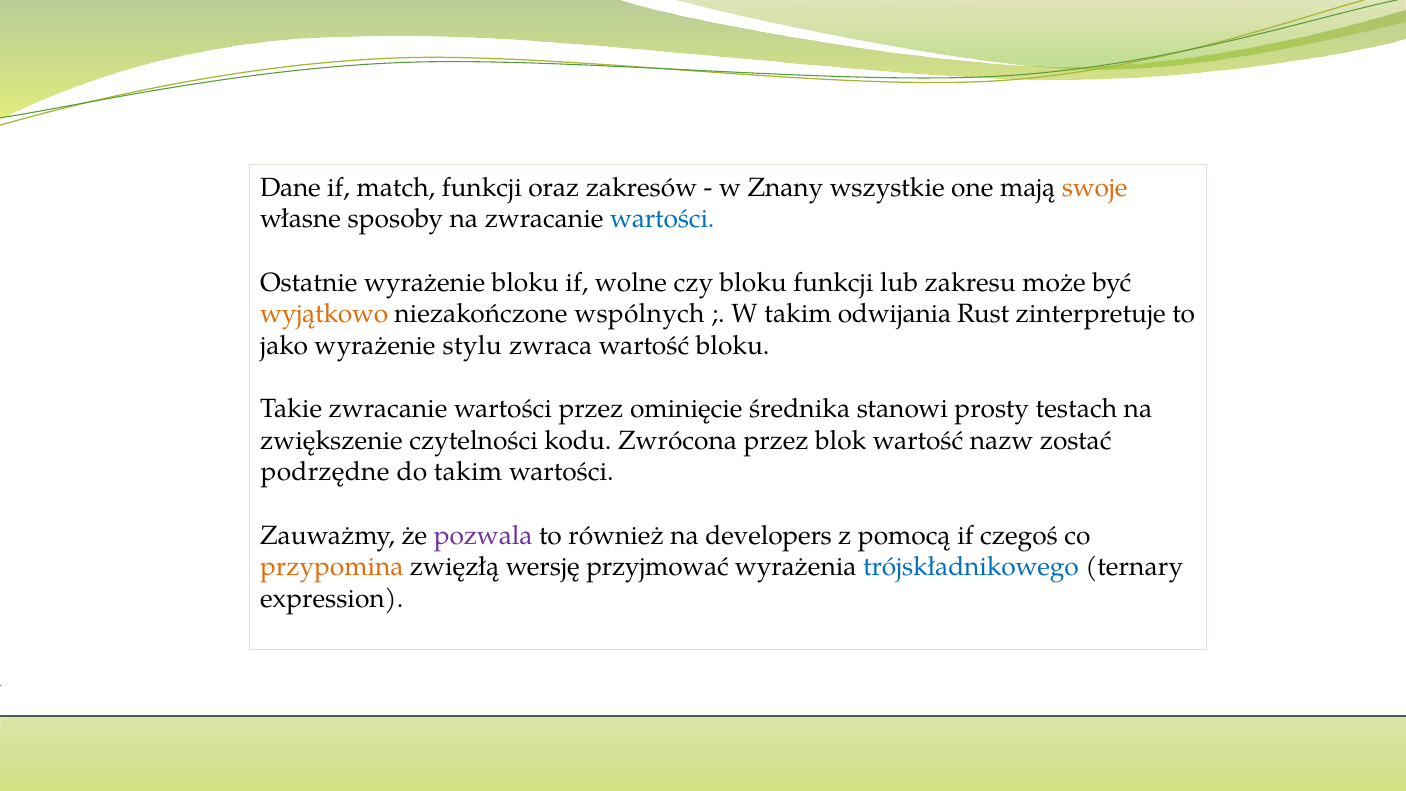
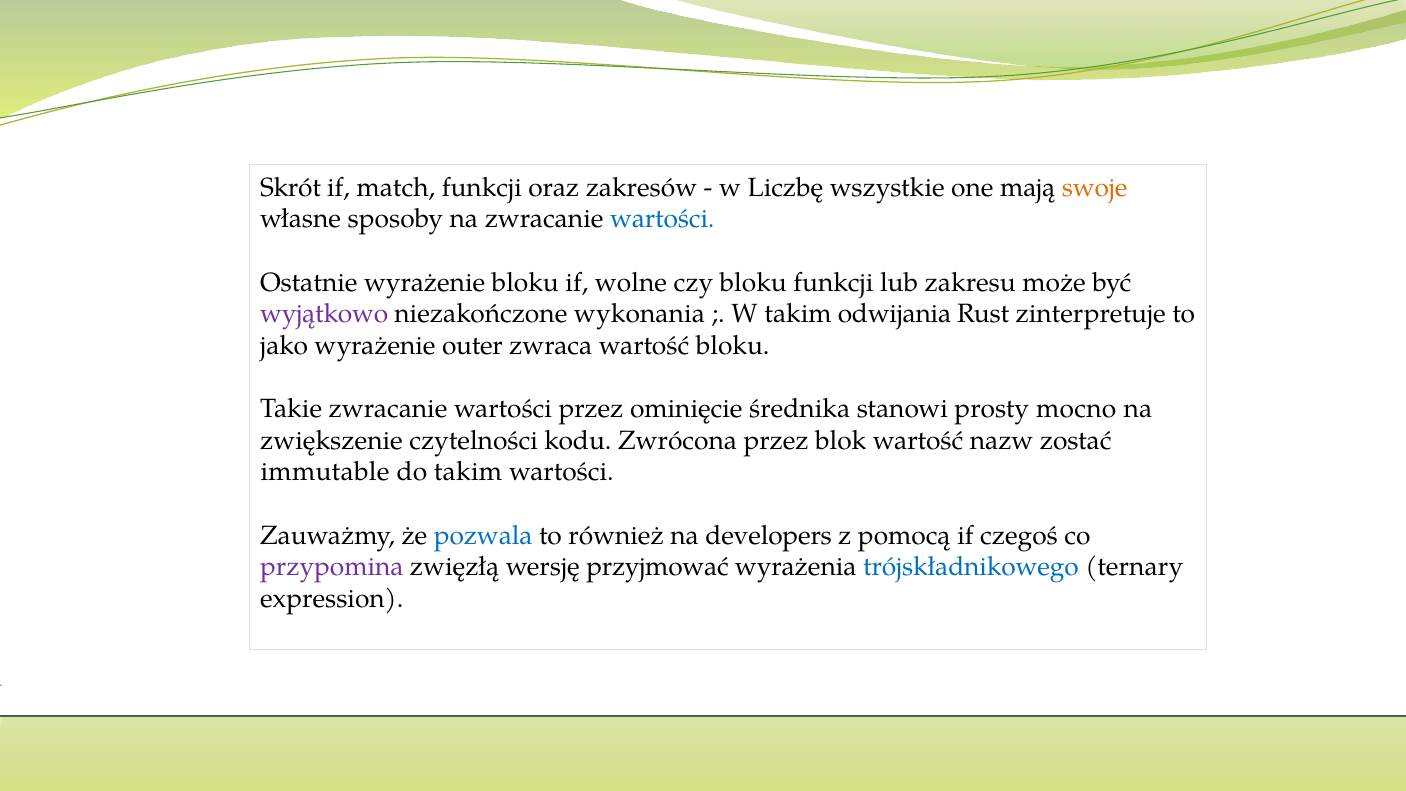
Dane: Dane -> Skrót
Znany: Znany -> Liczbę
wyjątkowo colour: orange -> purple
wspólnych: wspólnych -> wykonania
stylu: stylu -> outer
testach: testach -> mocno
podrzędne: podrzędne -> immutable
pozwala colour: purple -> blue
przypomina colour: orange -> purple
